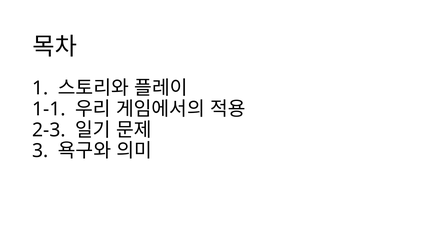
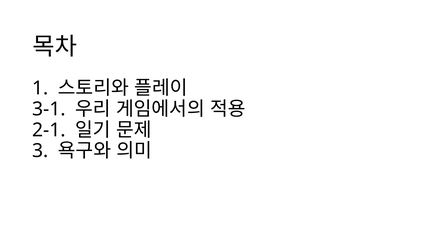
1-1: 1-1 -> 3-1
2-3: 2-3 -> 2-1
